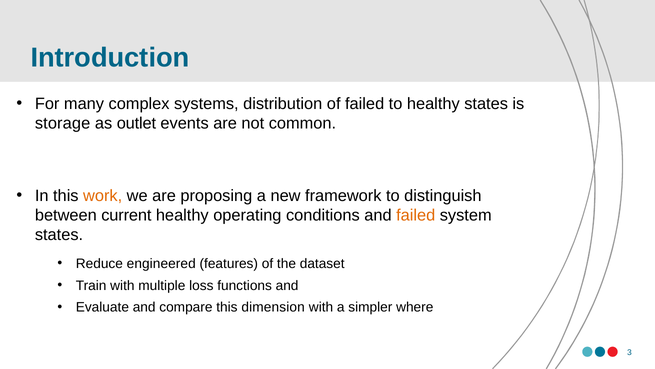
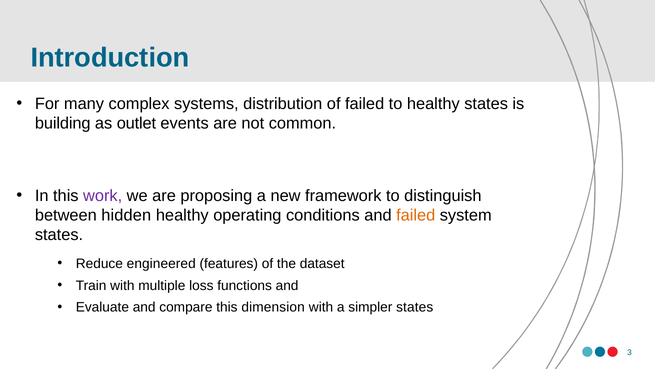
storage: storage -> building
work colour: orange -> purple
current: current -> hidden
simpler where: where -> states
